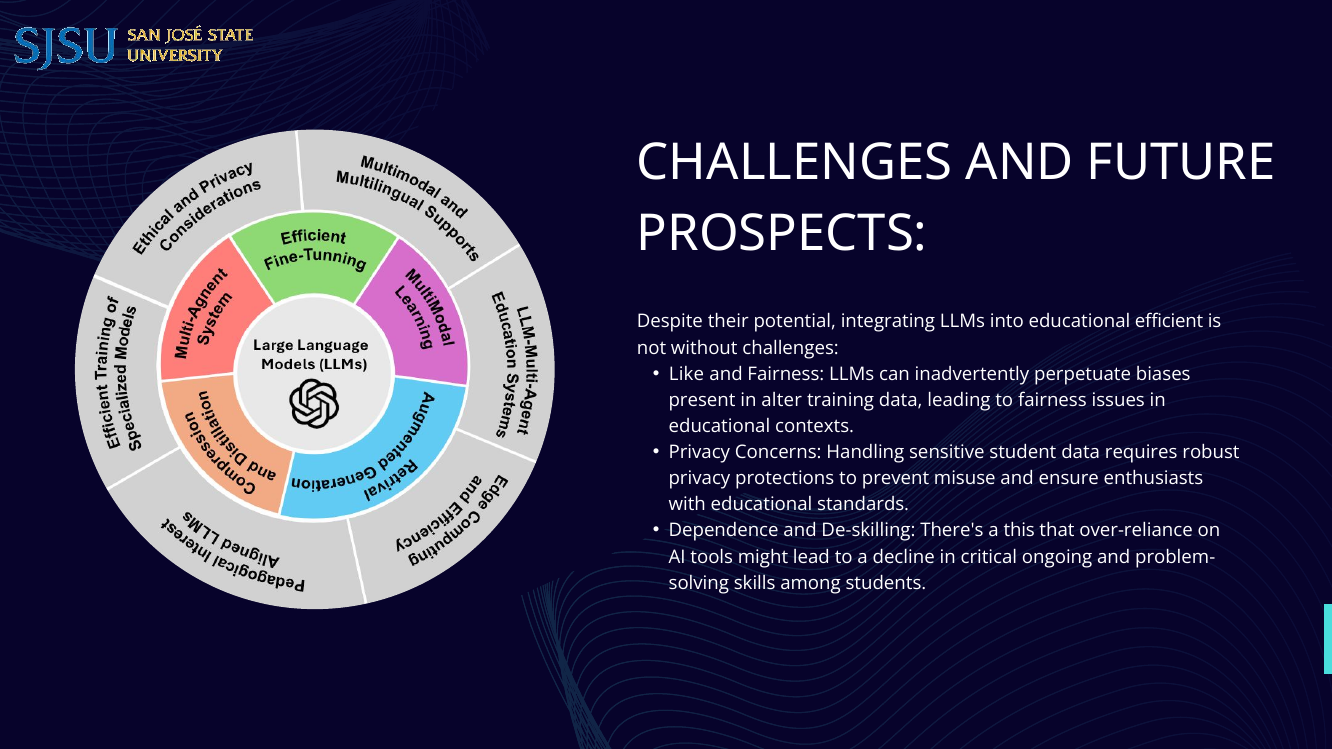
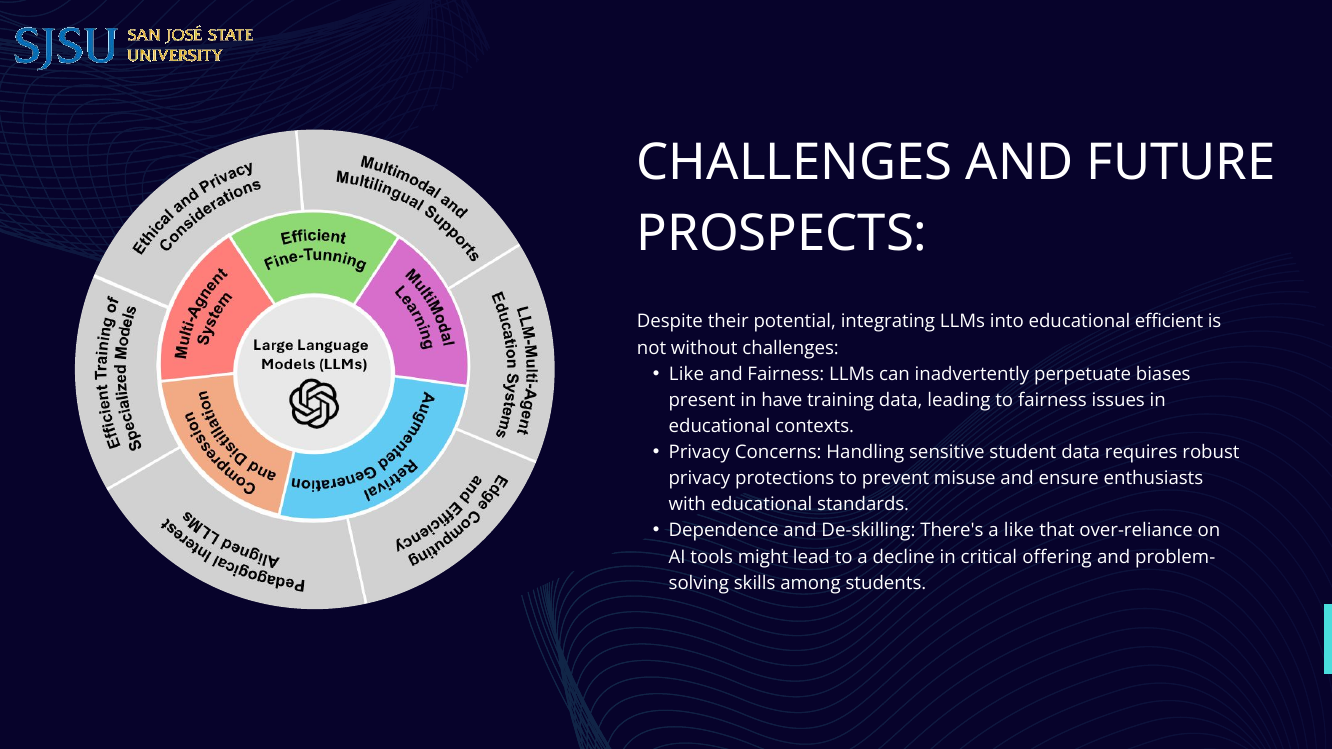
alter: alter -> have
a this: this -> like
ongoing: ongoing -> offering
